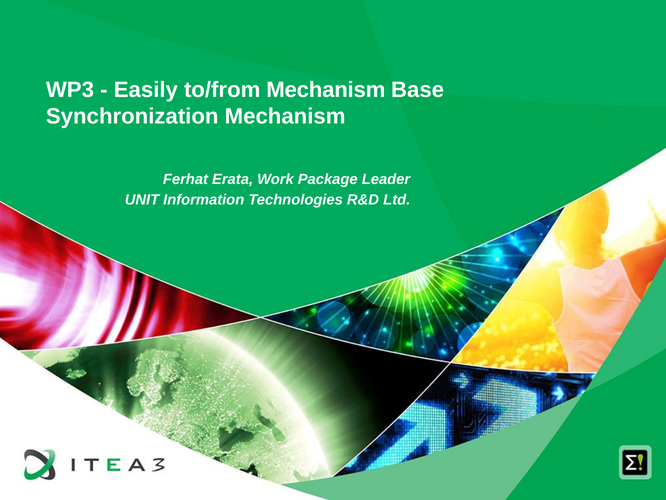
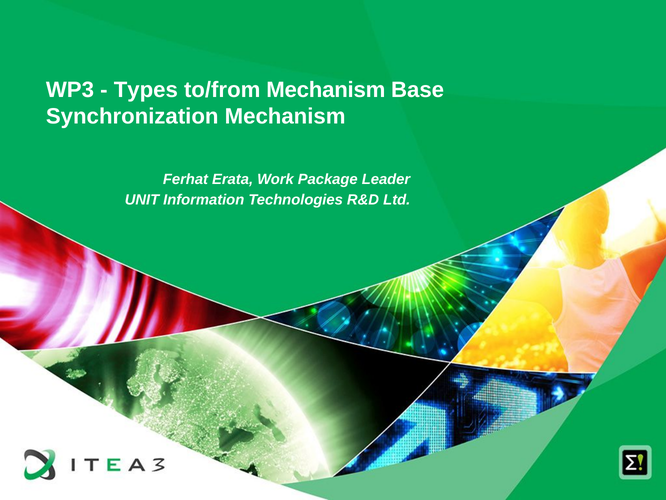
Easily: Easily -> Types
